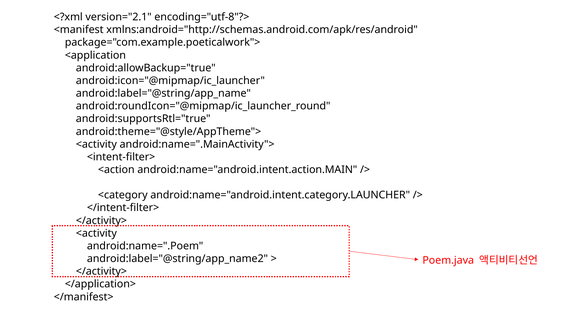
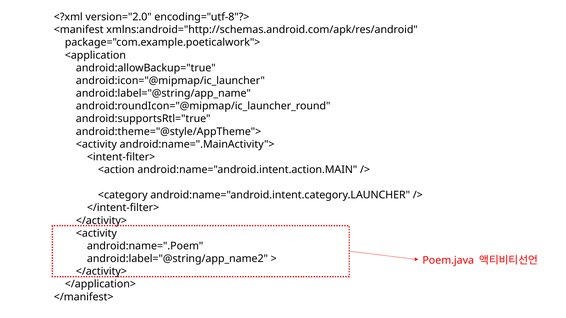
version="2.1: version="2.1 -> version="2.0
